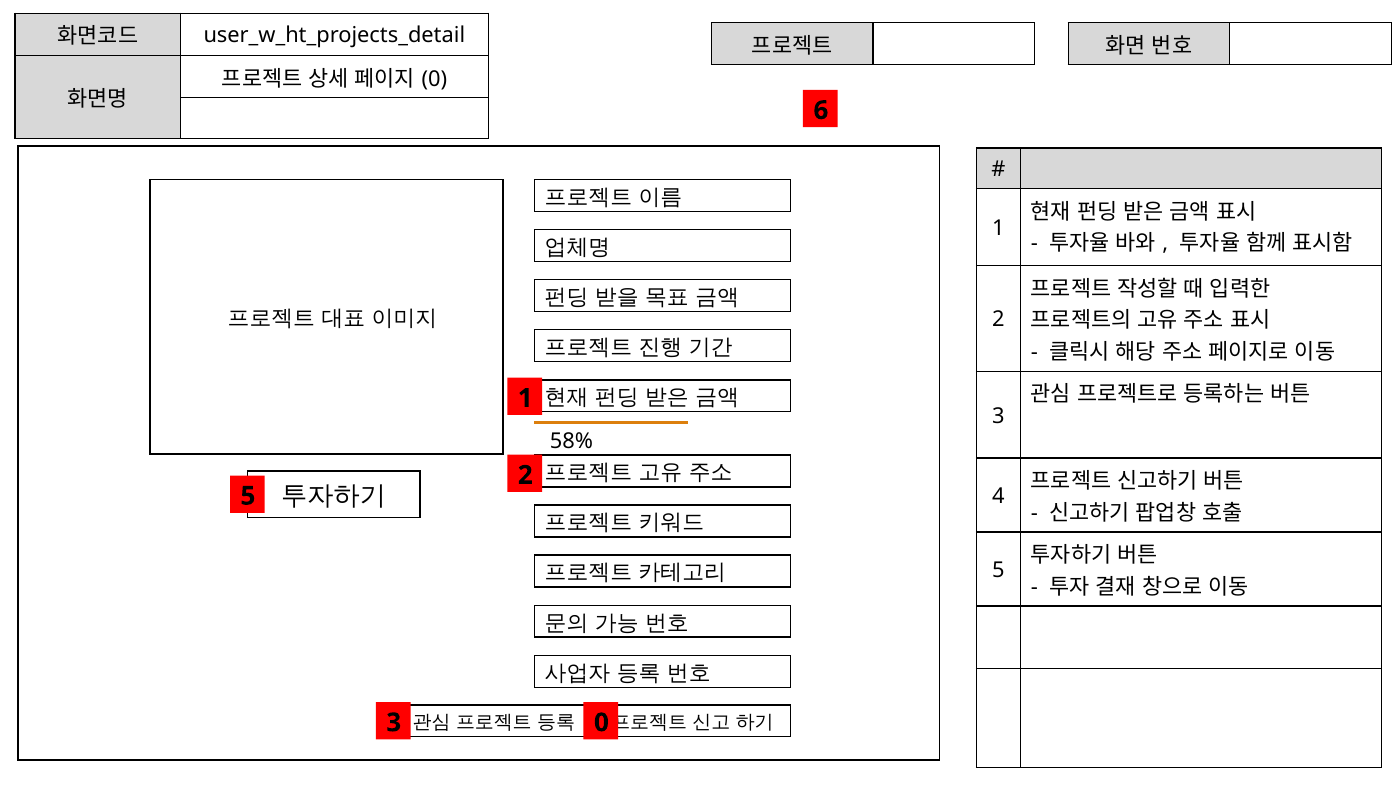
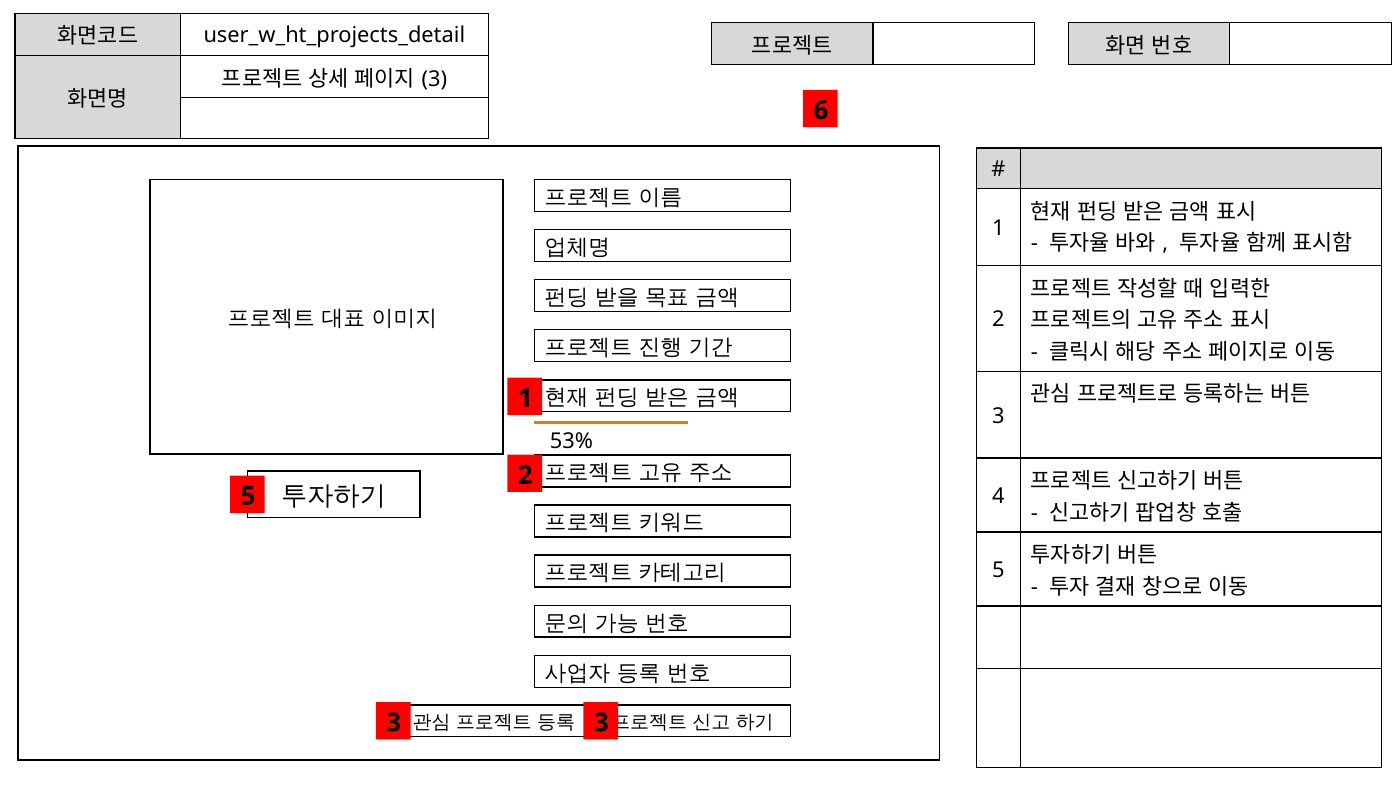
0 at (434, 79): 0 -> 3
58%: 58% -> 53%
3 0: 0 -> 3
